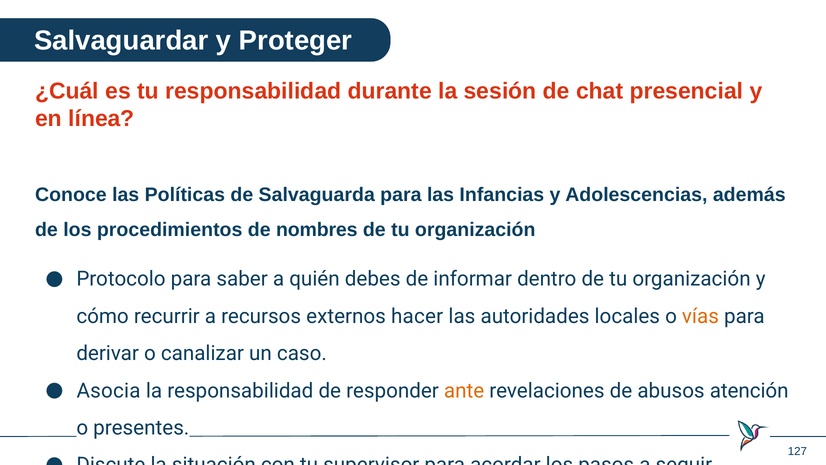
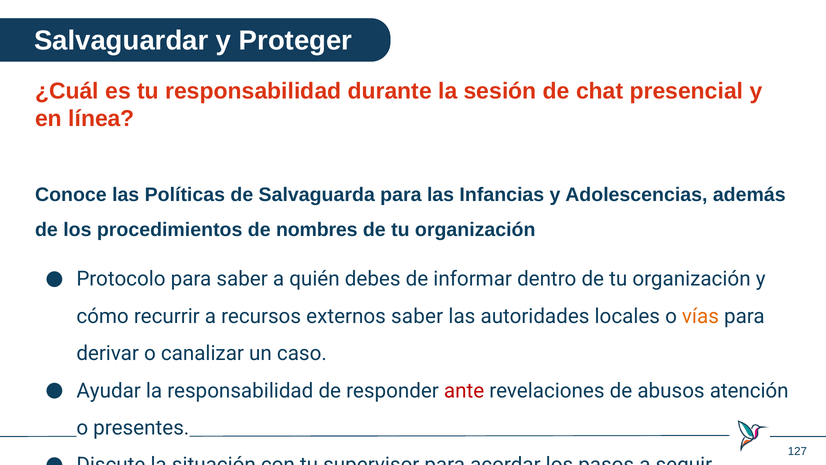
externos hacer: hacer -> saber
Asocia: Asocia -> Ayudar
ante colour: orange -> red
